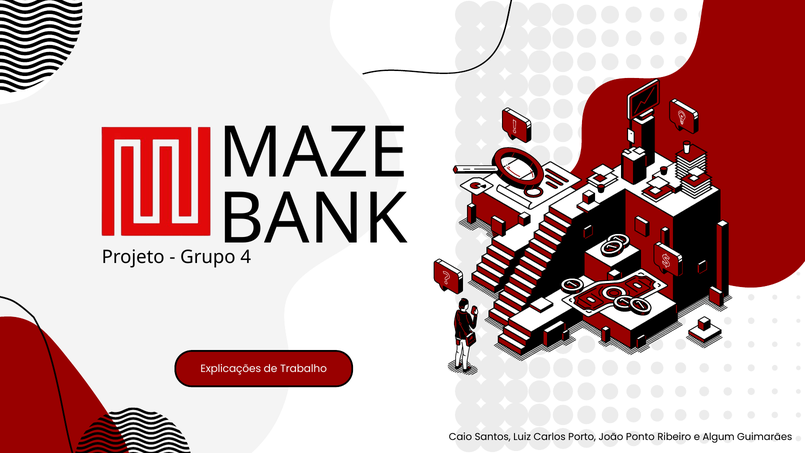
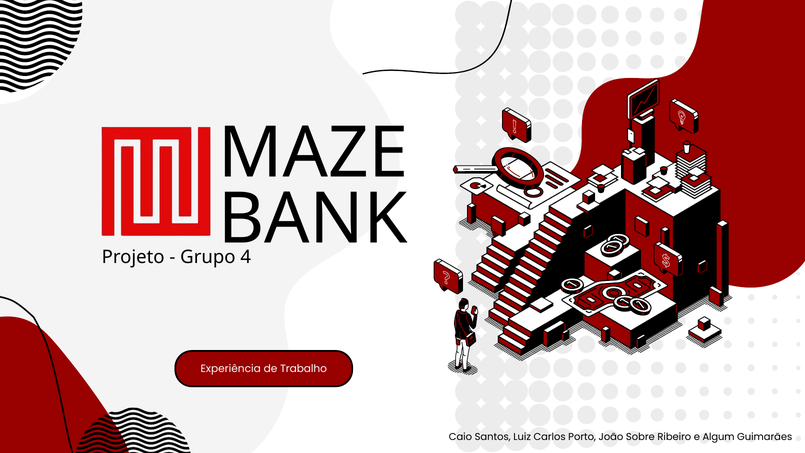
Explicações: Explicações -> Experiência
Ponto: Ponto -> Sobre
